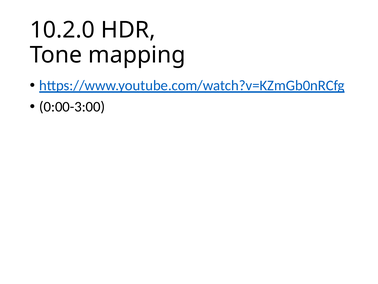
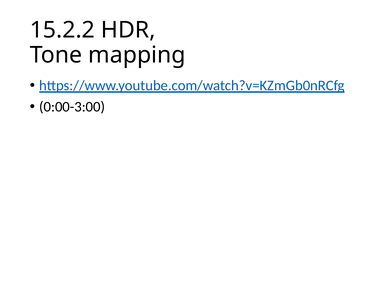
10.2.0: 10.2.0 -> 15.2.2
